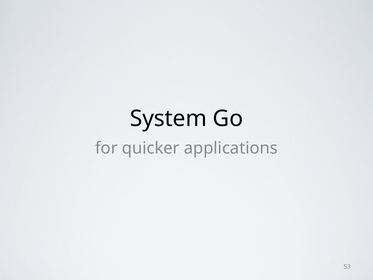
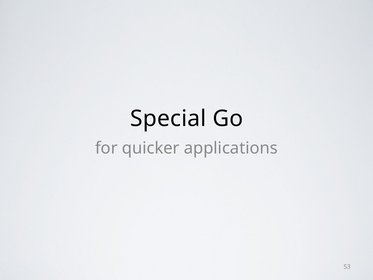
System: System -> Special
